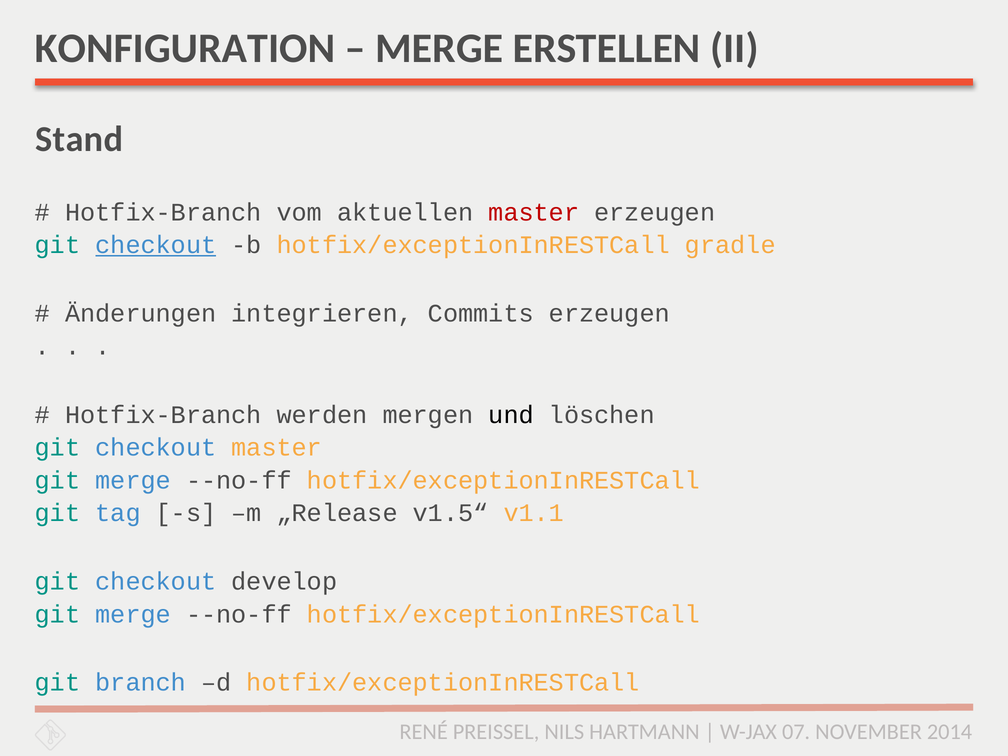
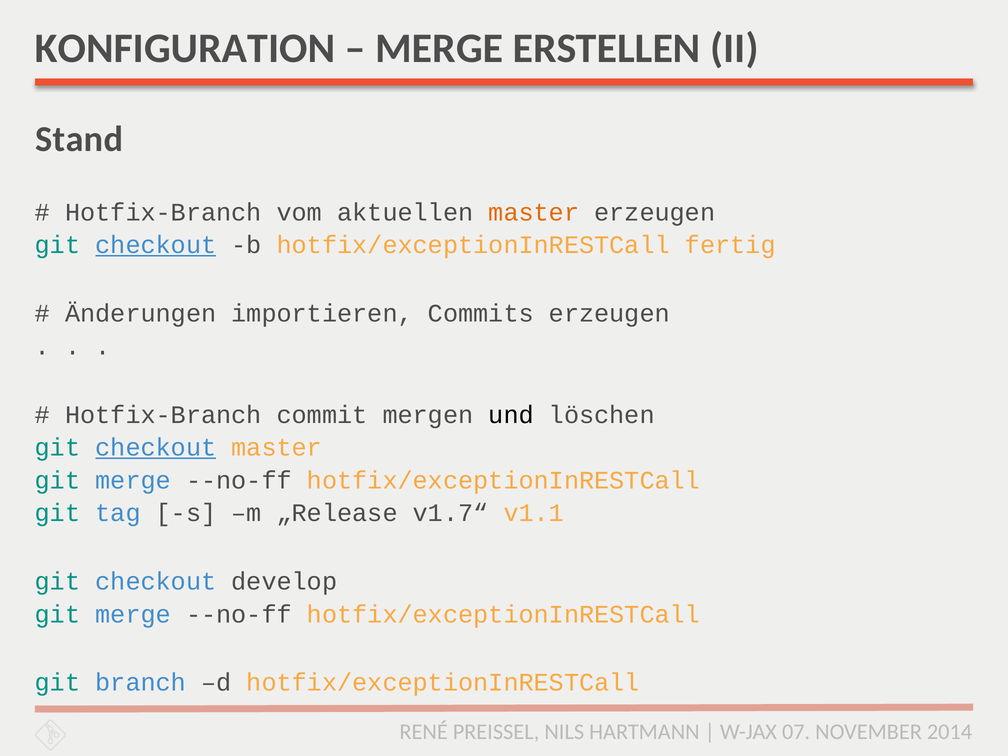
master at (534, 212) colour: red -> orange
gradle: gradle -> fertig
integrieren: integrieren -> importieren
werden: werden -> commit
checkout at (156, 447) underline: none -> present
v1.5“: v1.5“ -> v1.7“
